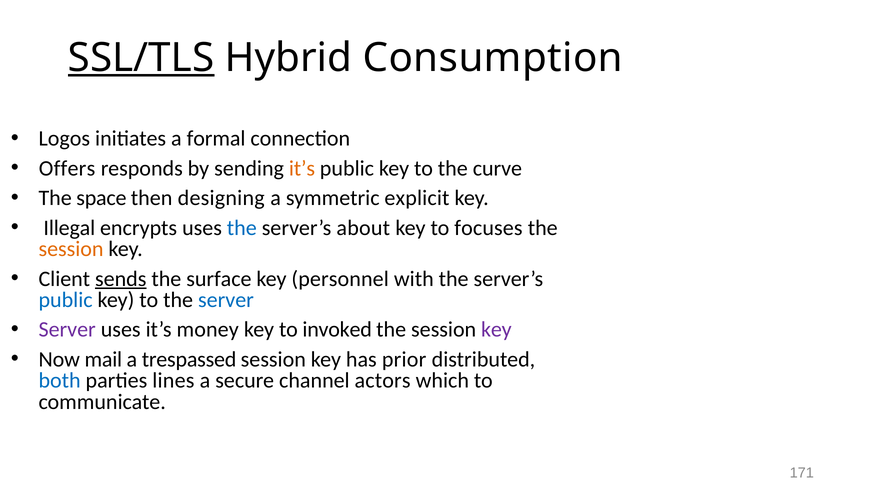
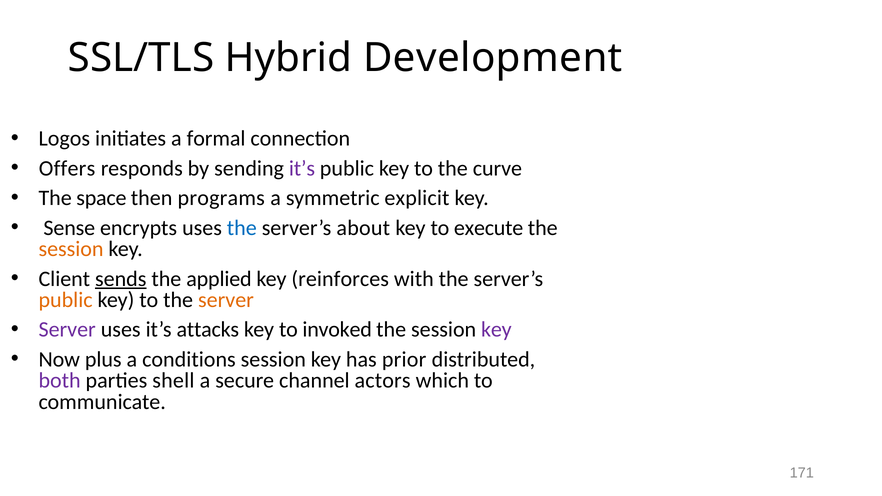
SSL/TLS underline: present -> none
Consumption: Consumption -> Development
it’s at (302, 168) colour: orange -> purple
designing: designing -> programs
Illegal: Illegal -> Sense
focuses: focuses -> execute
surface: surface -> applied
personnel: personnel -> reinforces
public at (66, 300) colour: blue -> orange
server at (226, 300) colour: blue -> orange
money: money -> attacks
mail: mail -> plus
trespassed: trespassed -> conditions
both colour: blue -> purple
lines: lines -> shell
